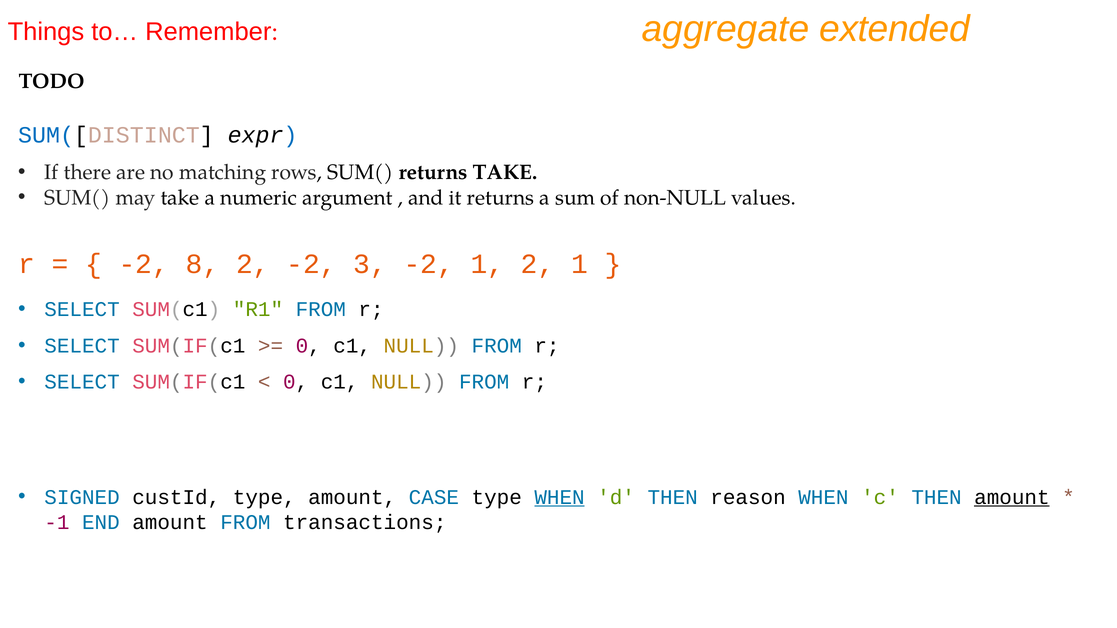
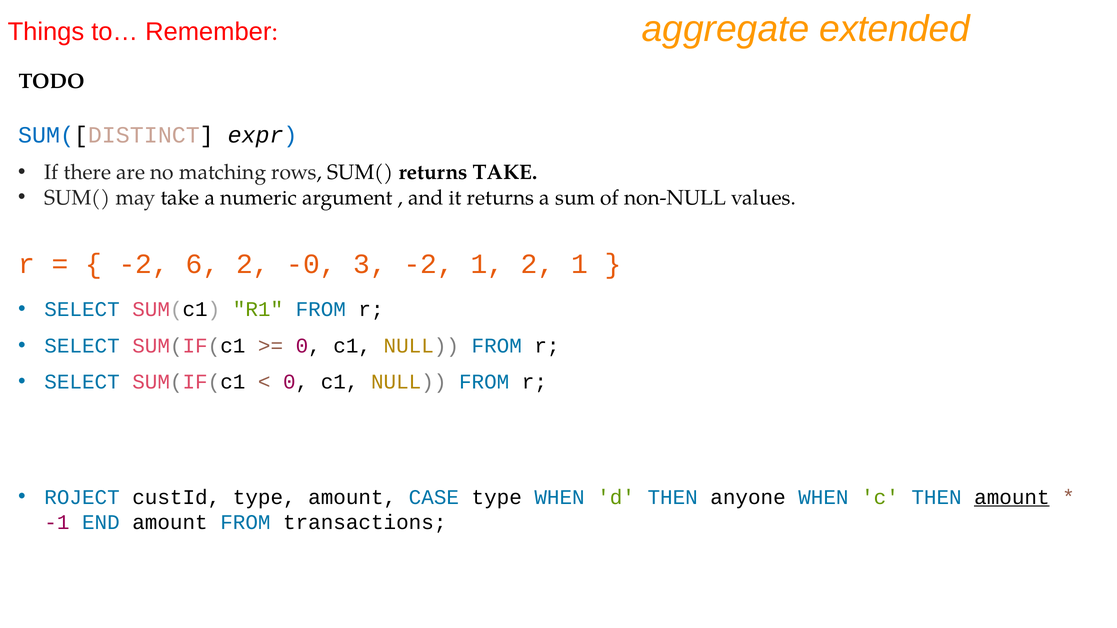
8: 8 -> 6
2 -2: -2 -> -0
SIGNED: SIGNED -> ROJECT
WHEN at (560, 497) underline: present -> none
reason: reason -> anyone
